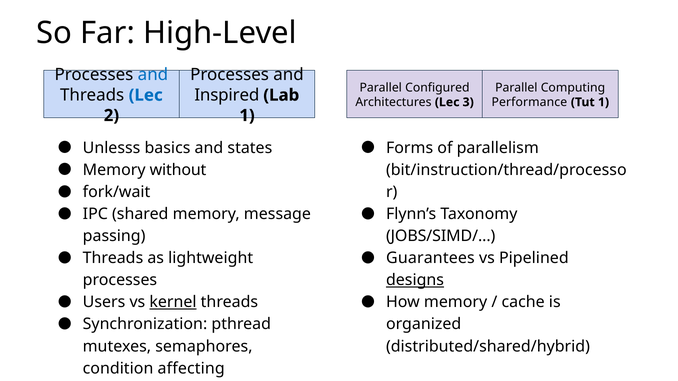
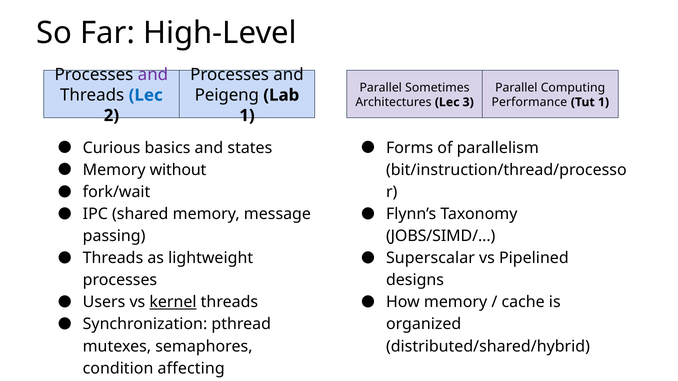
and at (153, 75) colour: blue -> purple
Configured: Configured -> Sometimes
Inspired: Inspired -> Peigeng
Unlesss: Unlesss -> Curious
Guarantees: Guarantees -> Superscalar
designs underline: present -> none
